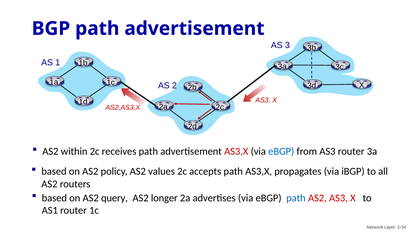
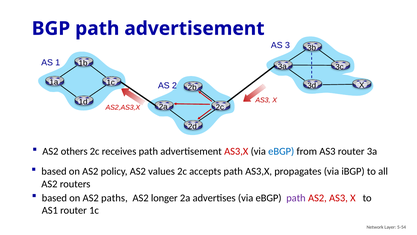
within: within -> others
query: query -> paths
path at (296, 198) colour: blue -> purple
